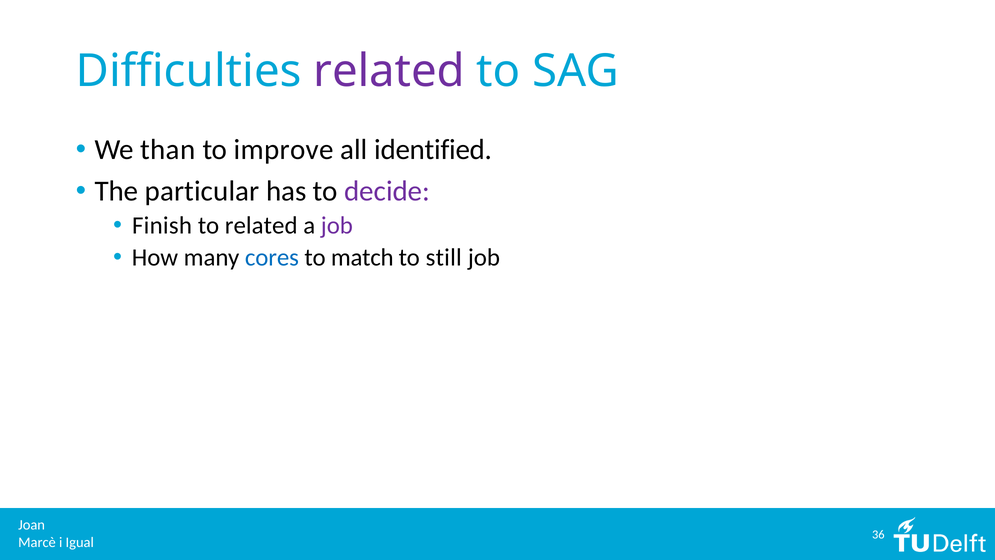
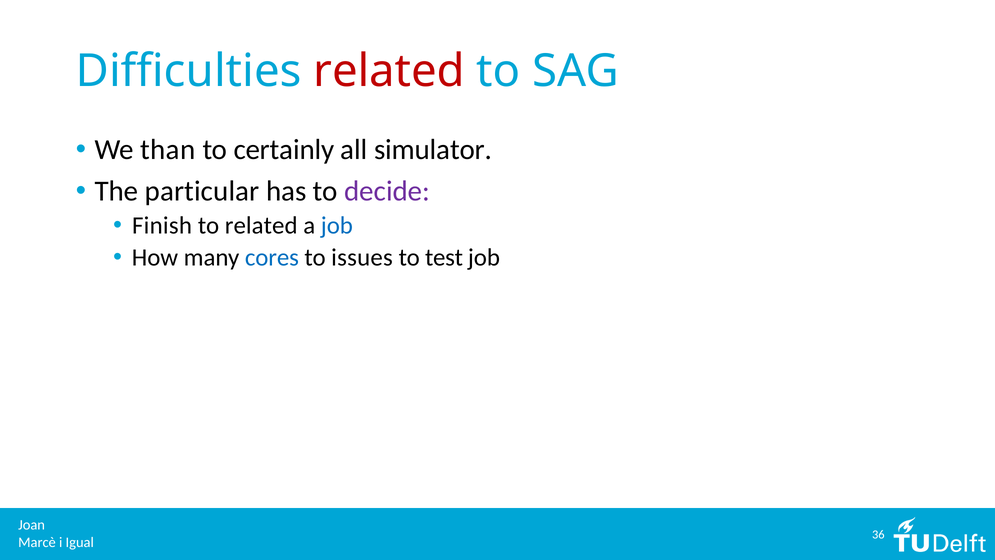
related at (389, 71) colour: purple -> red
improve: improve -> certainly
identified: identified -> simulator
job at (337, 226) colour: purple -> blue
match: match -> issues
still: still -> test
